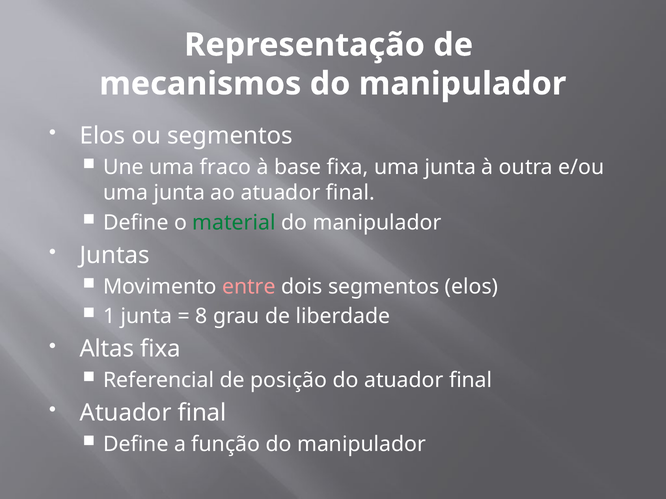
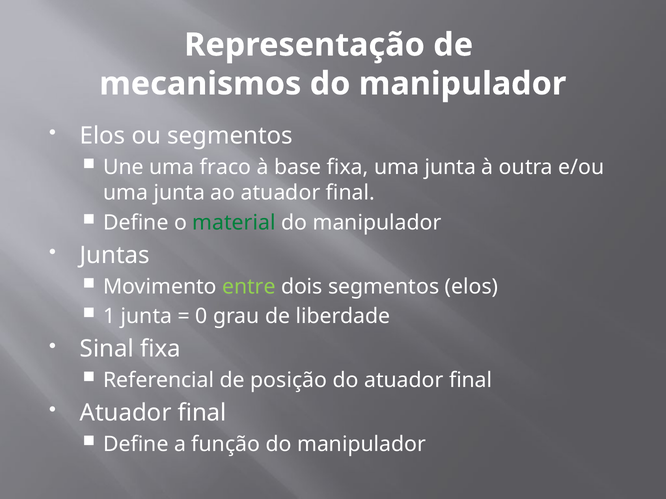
entre colour: pink -> light green
8: 8 -> 0
Altas: Altas -> Sinal
